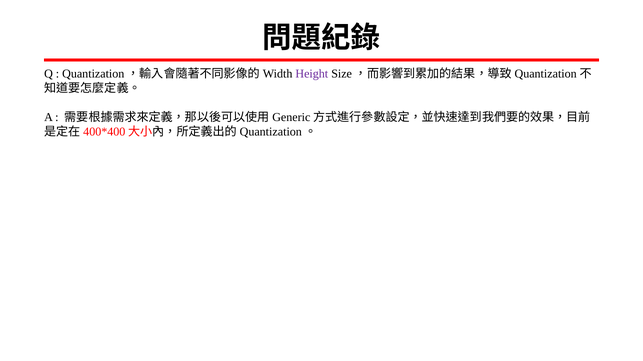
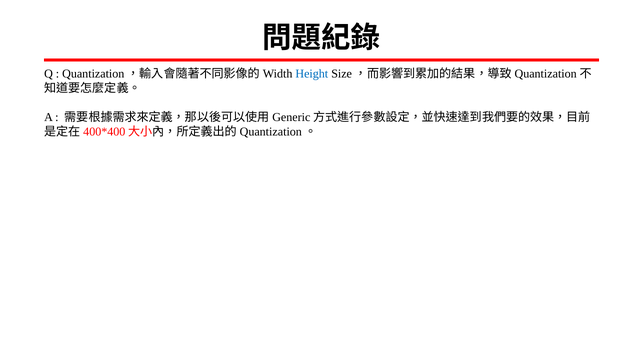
Height colour: purple -> blue
